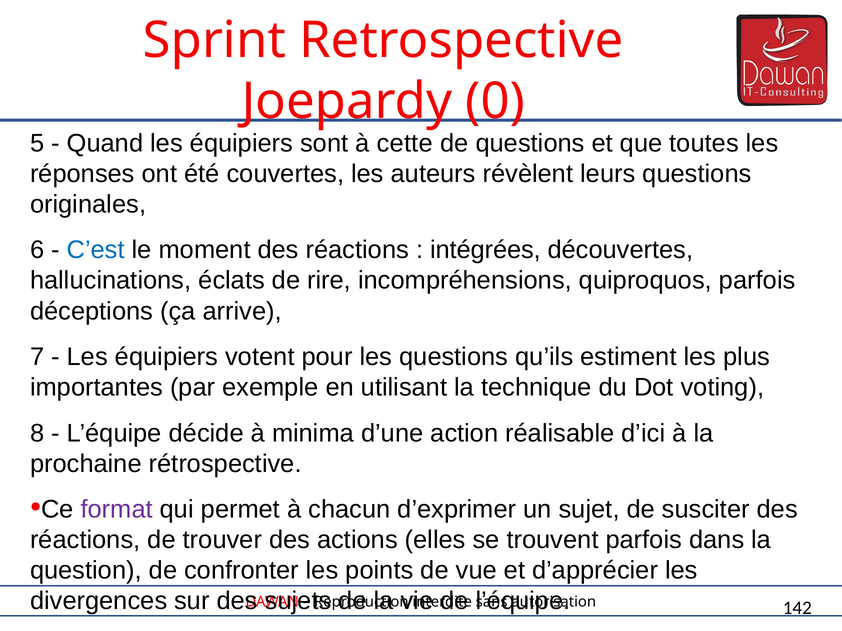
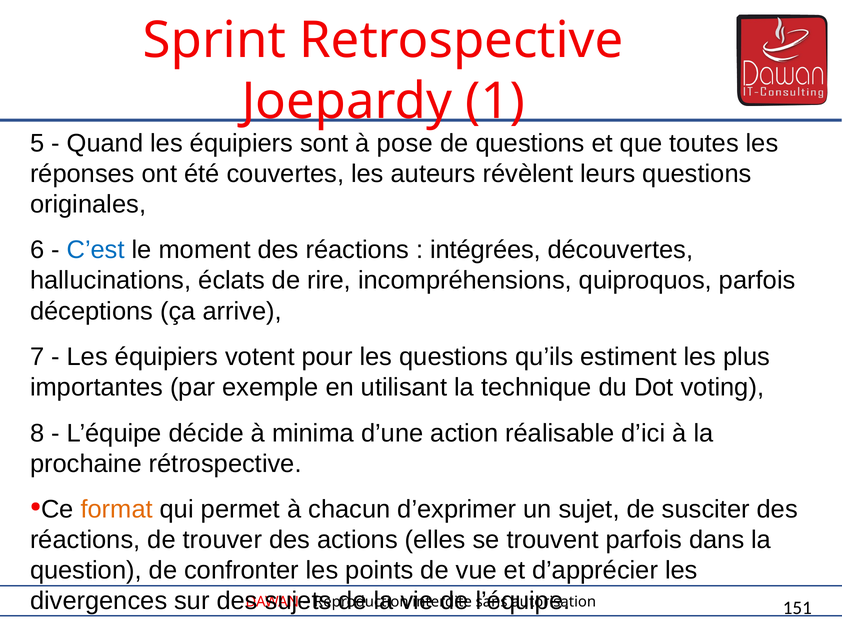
0: 0 -> 1
cette: cette -> pose
format colour: purple -> orange
142: 142 -> 151
